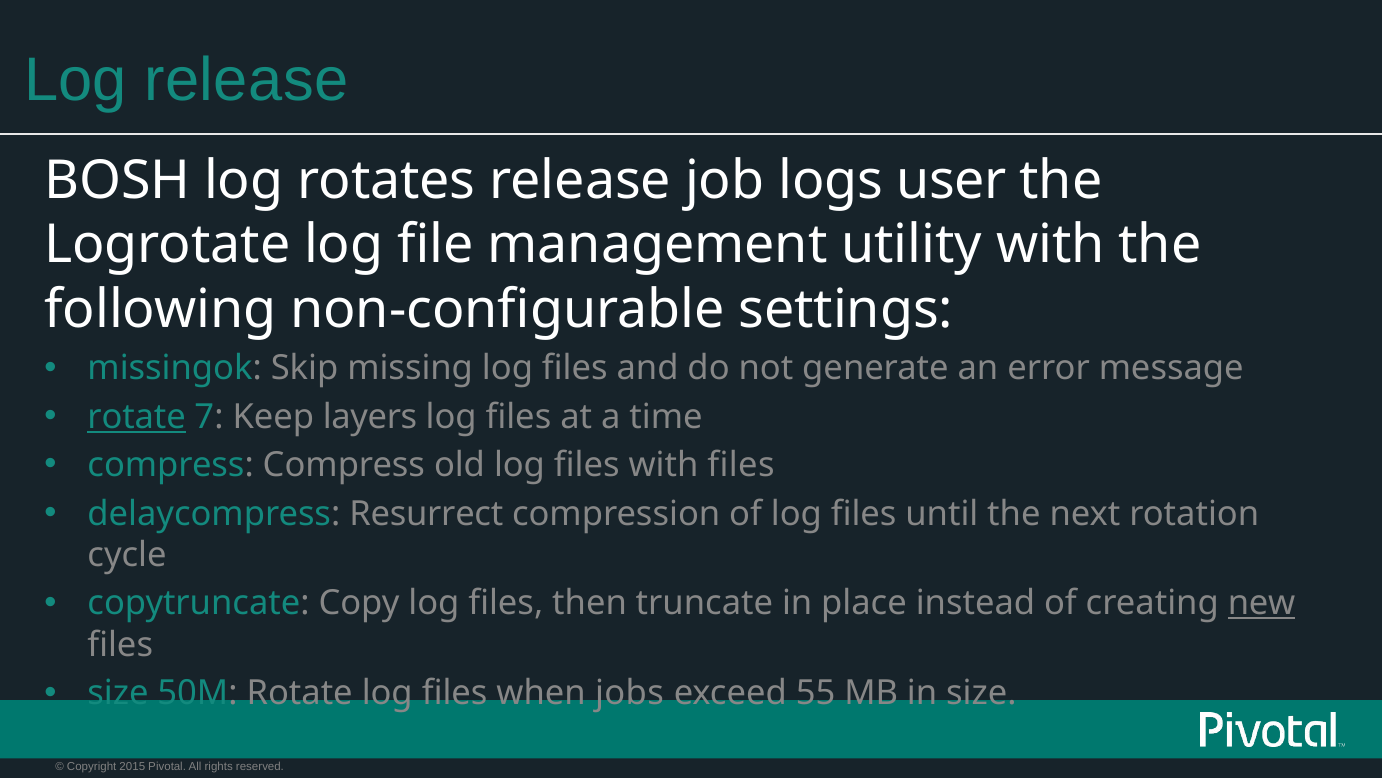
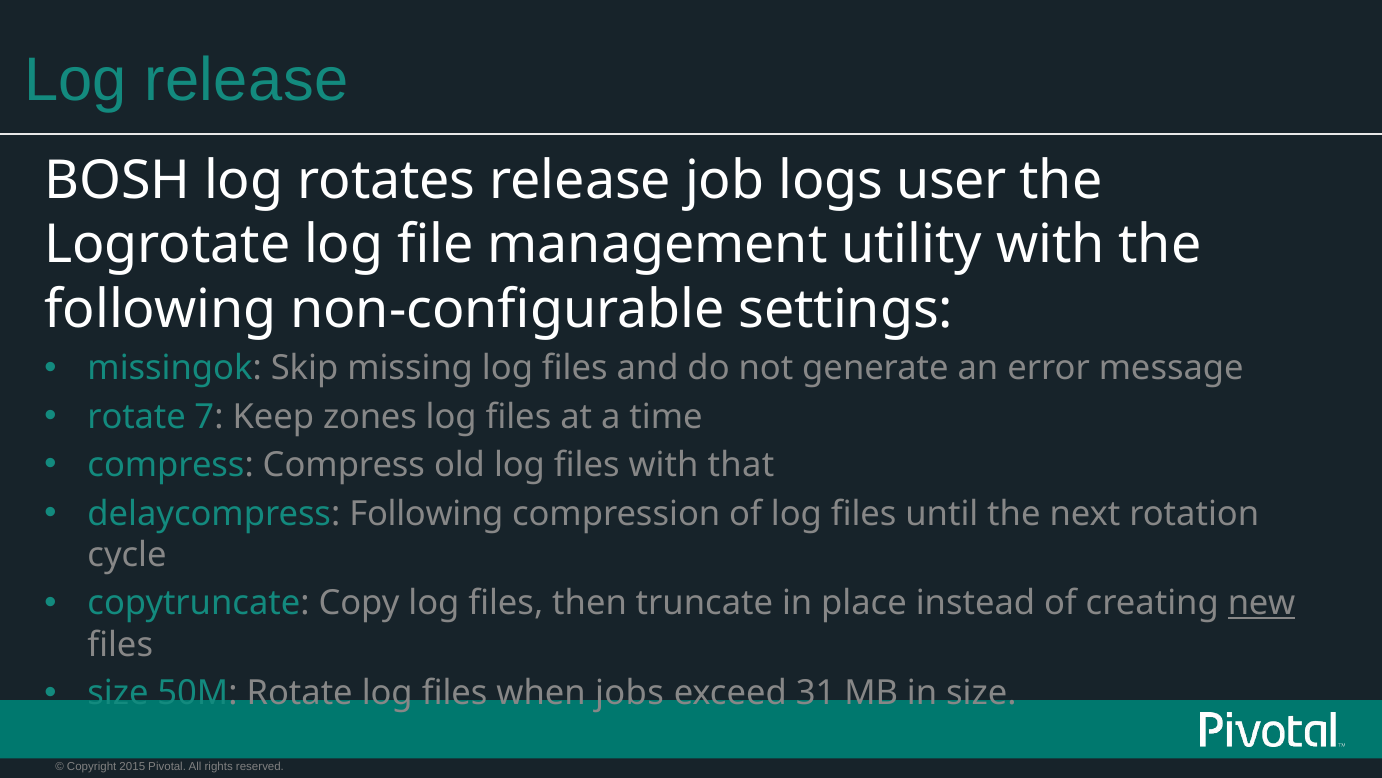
rotate at (137, 417) underline: present -> none
layers: layers -> zones
with files: files -> that
delaycompress Resurrect: Resurrect -> Following
55: 55 -> 31
